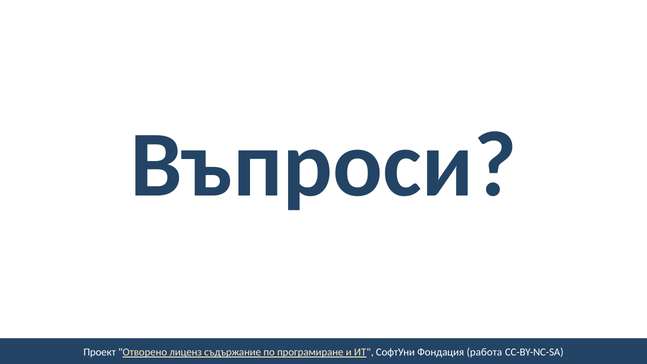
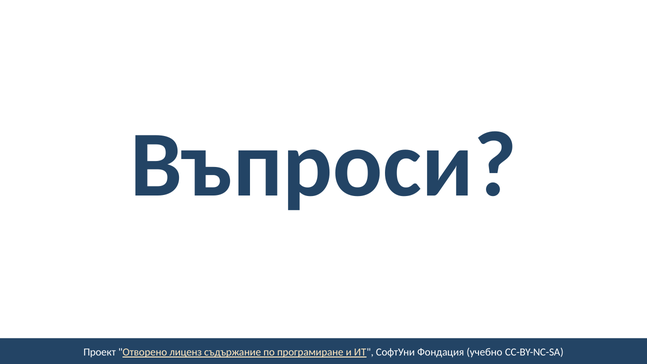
работа: работа -> учебно
